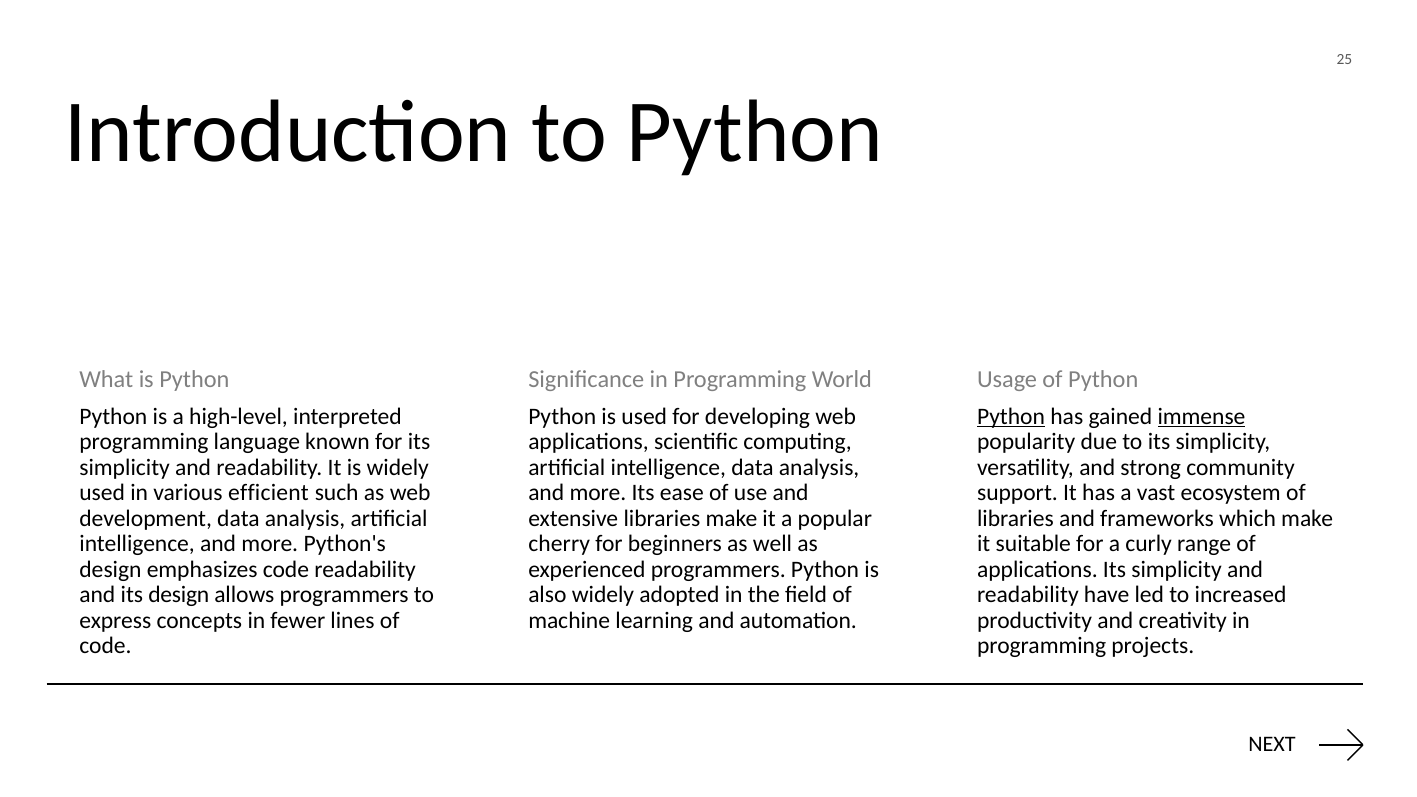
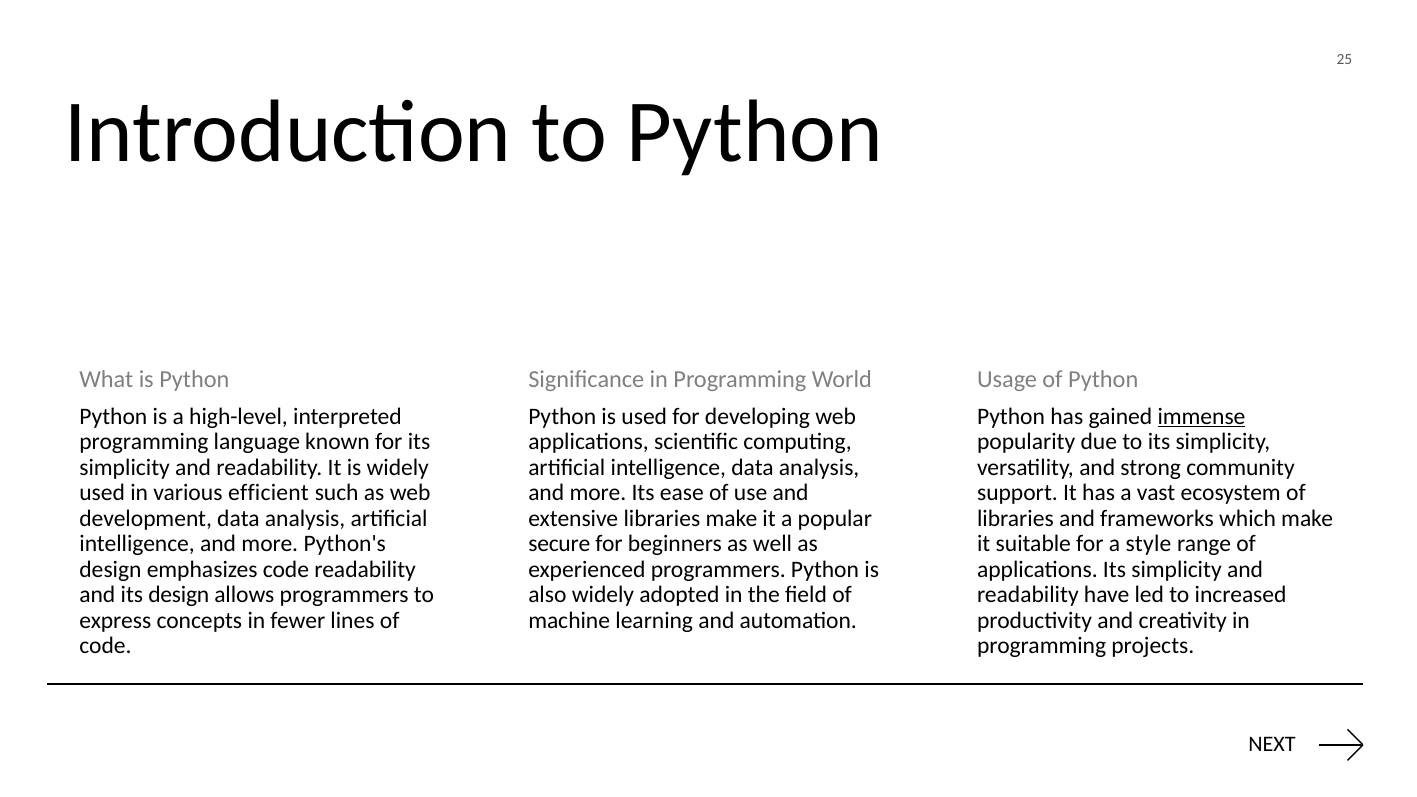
Python at (1011, 416) underline: present -> none
cherry: cherry -> secure
curly: curly -> style
